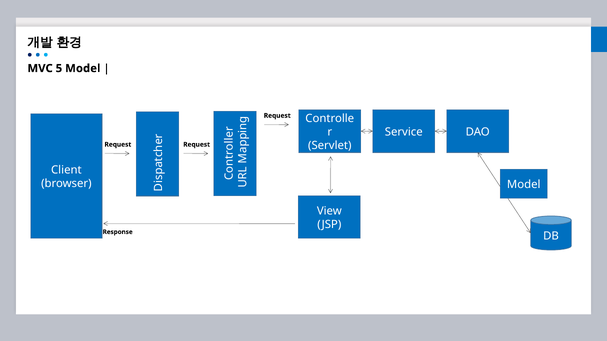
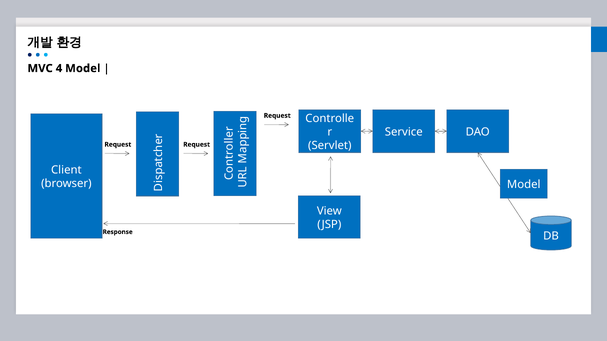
5: 5 -> 4
